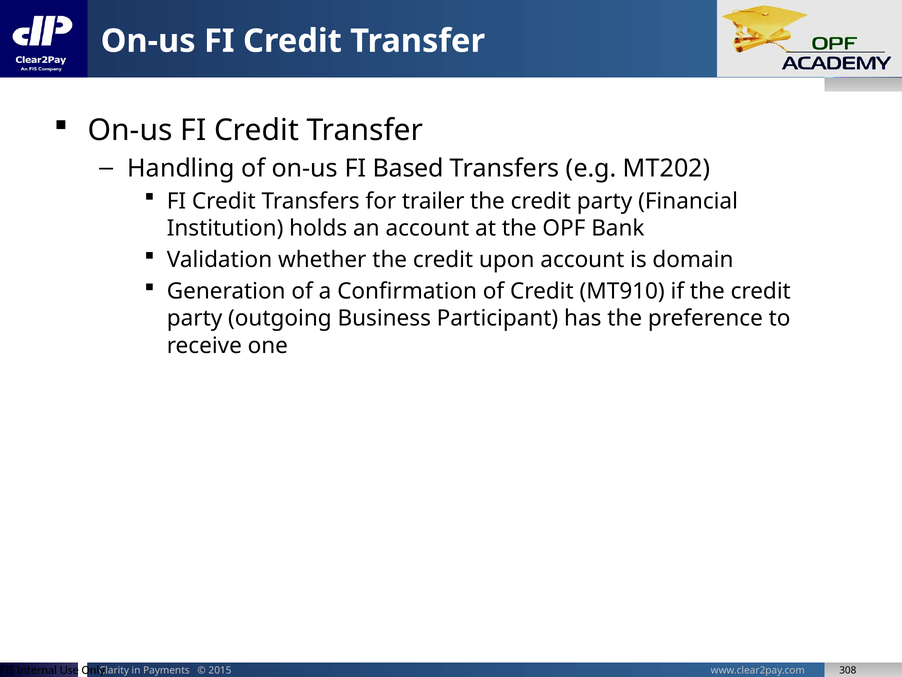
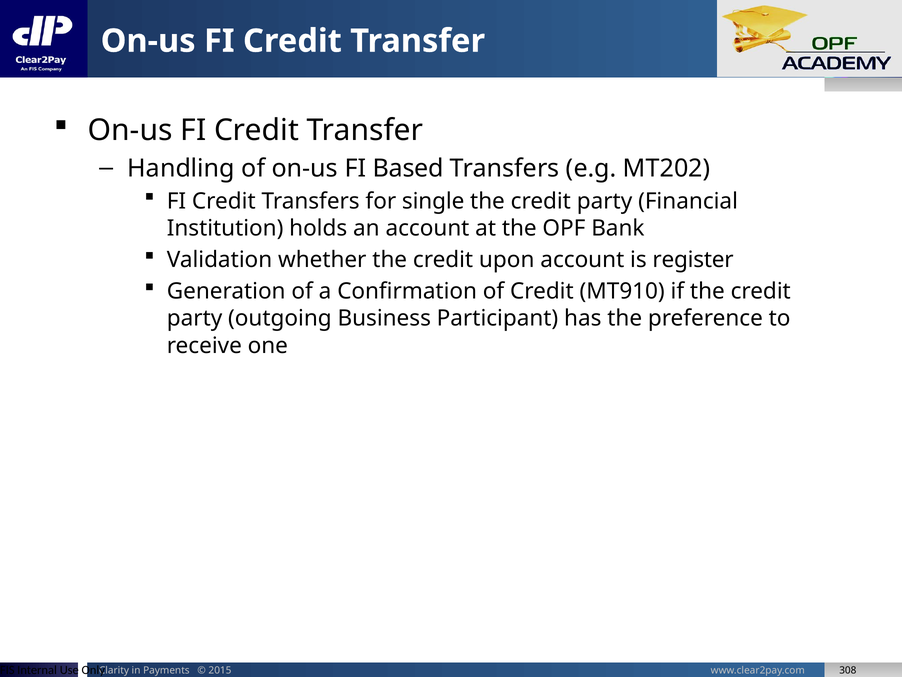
trailer: trailer -> single
domain: domain -> register
